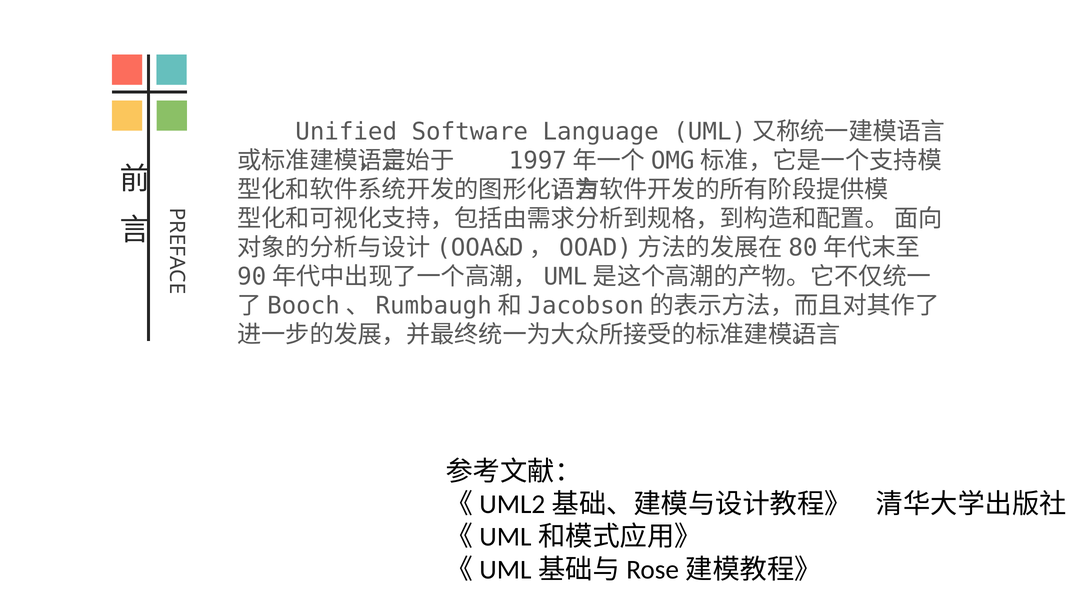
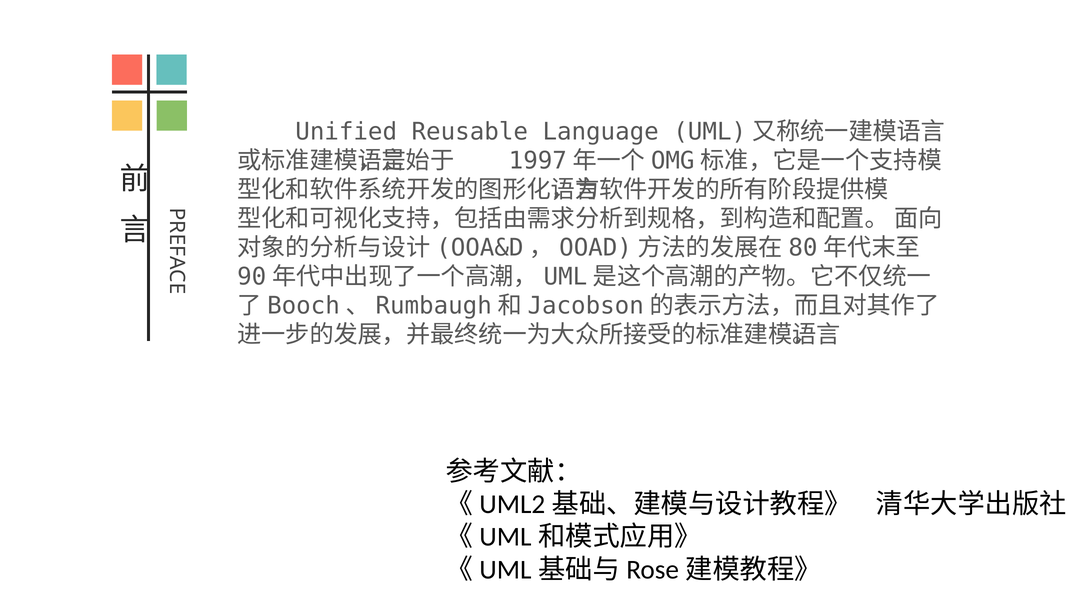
Software: Software -> Reusable
